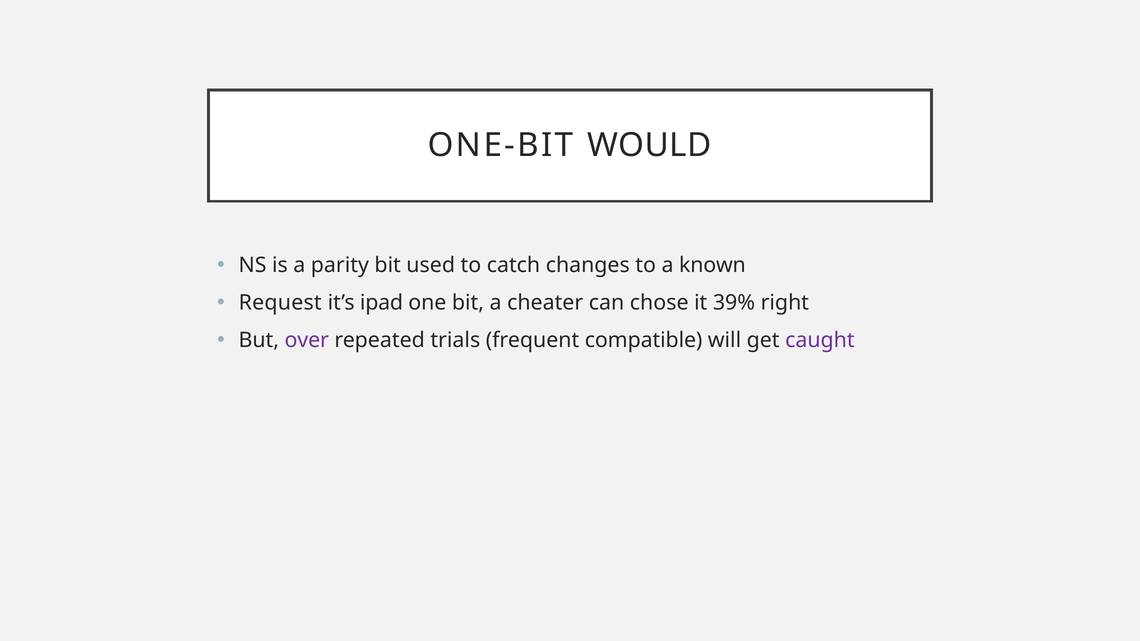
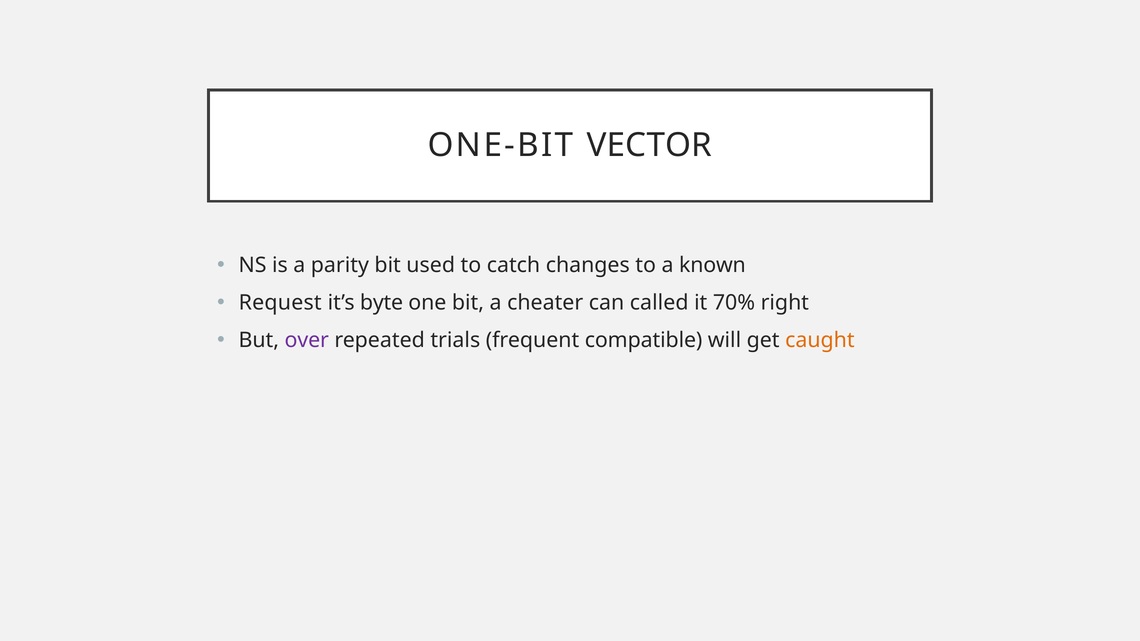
WOULD: WOULD -> VECTOR
ipad: ipad -> byte
chose: chose -> called
39%: 39% -> 70%
caught colour: purple -> orange
